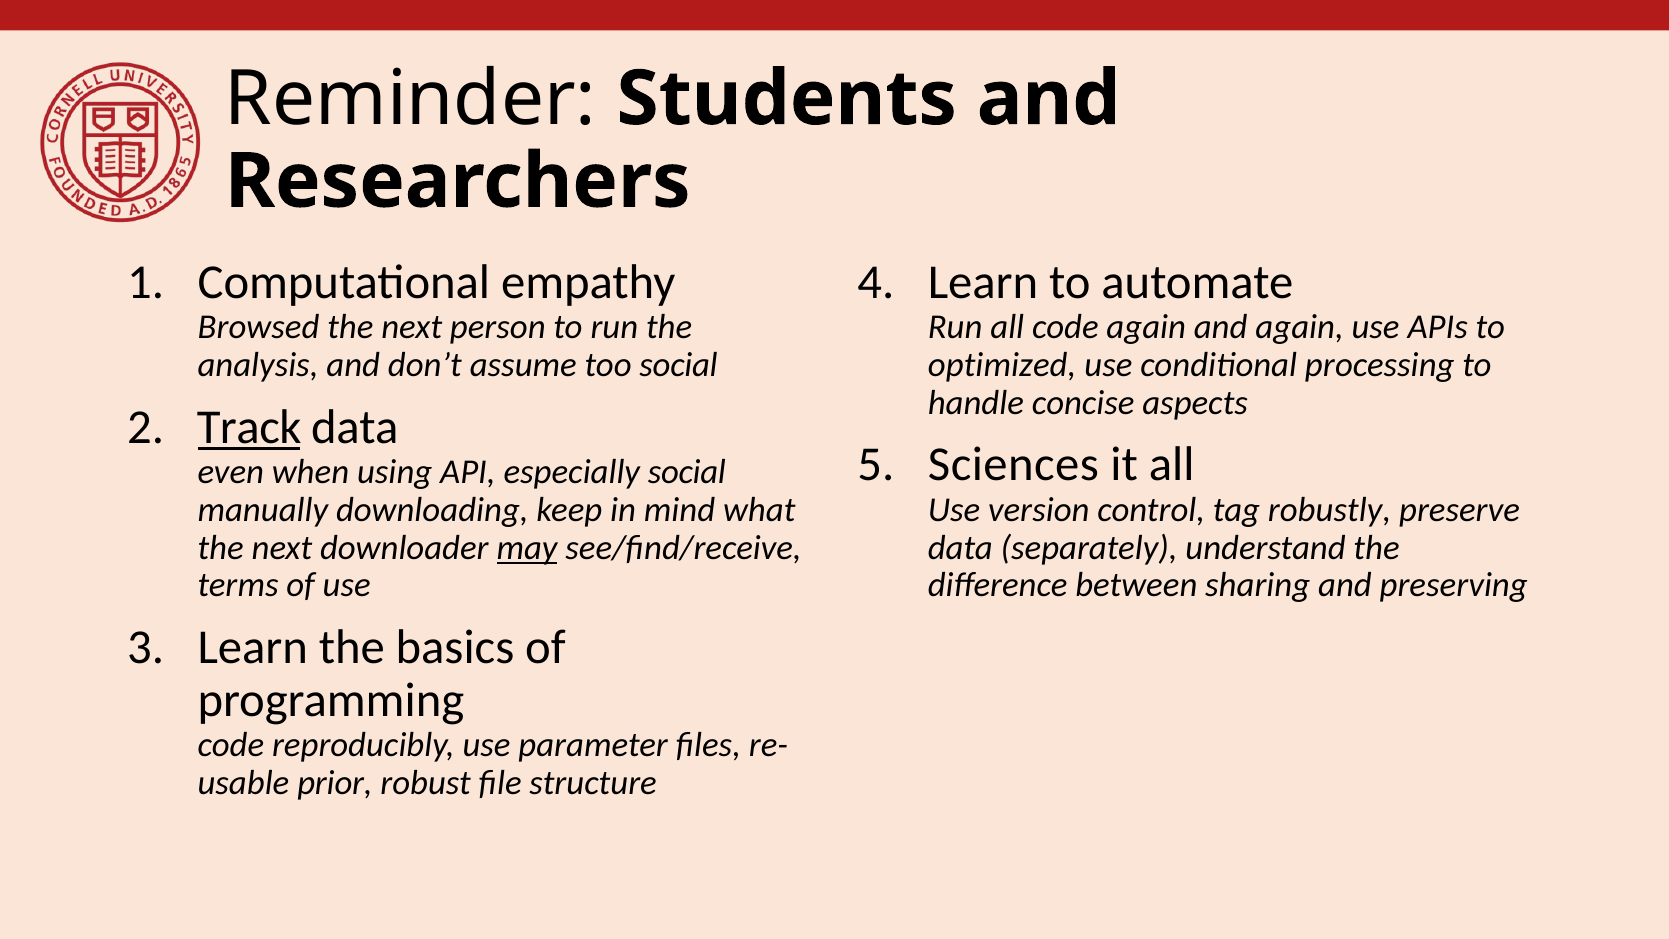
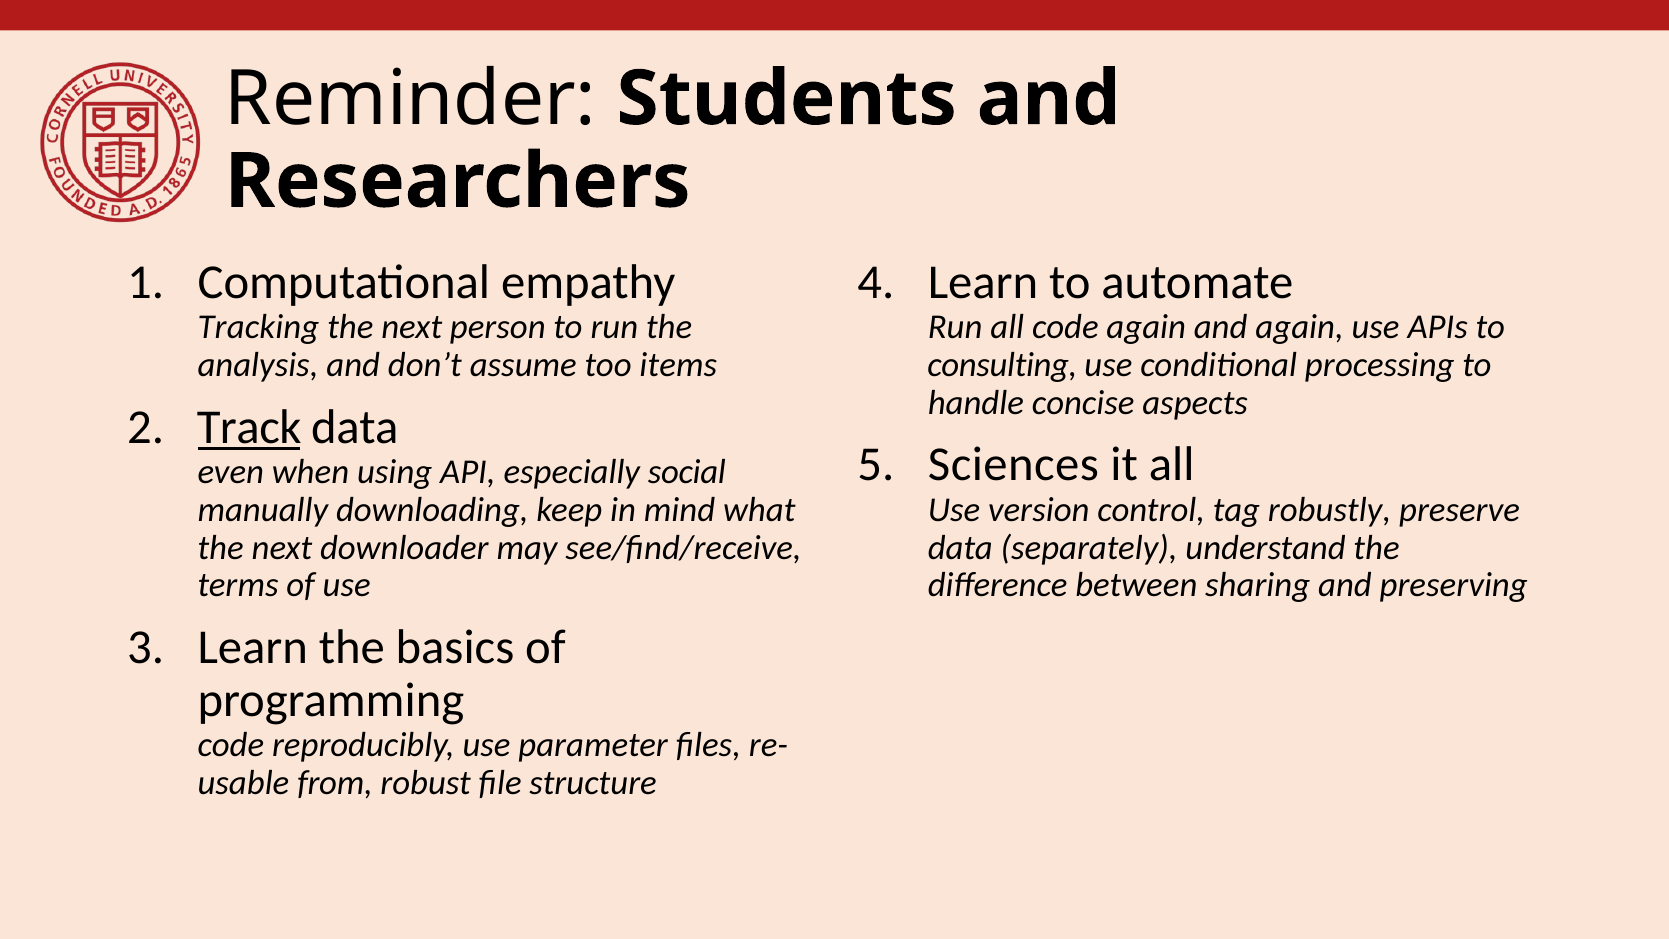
Browsed: Browsed -> Tracking
too social: social -> items
optimized: optimized -> consulting
may underline: present -> none
prior: prior -> from
